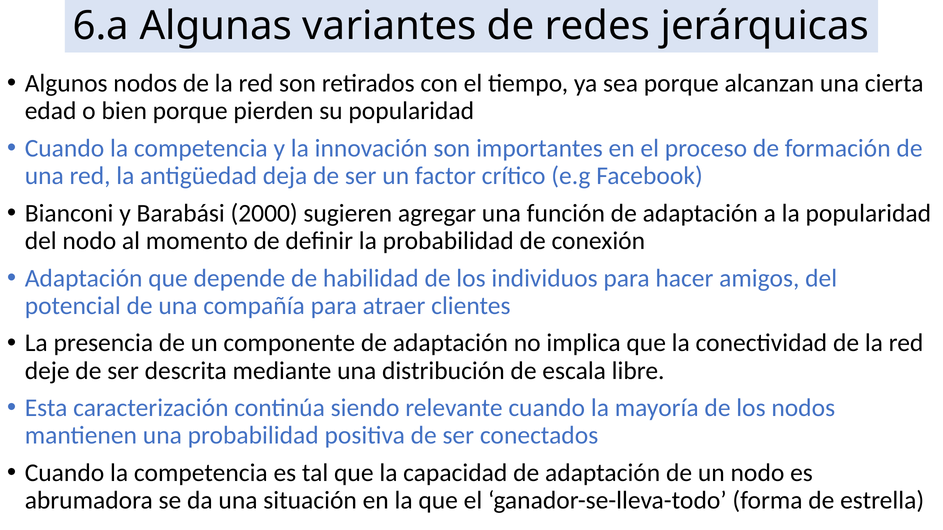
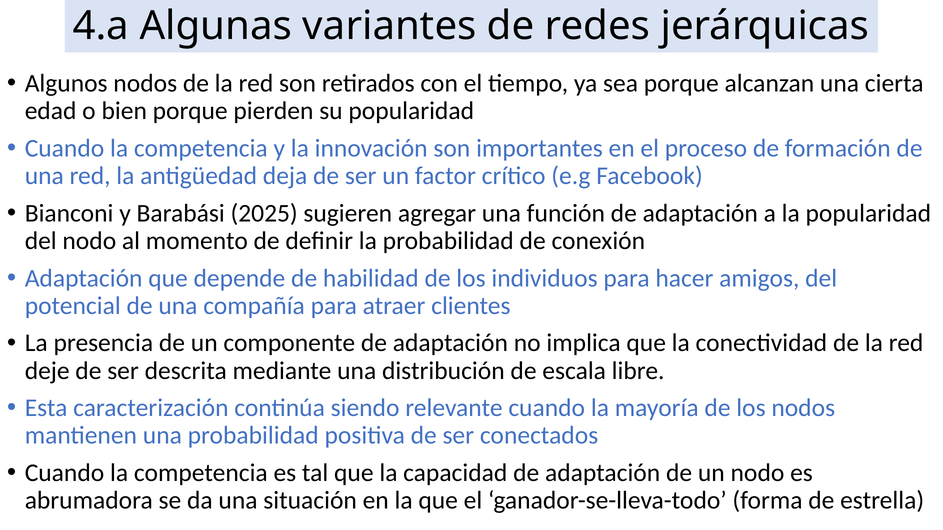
6.a: 6.a -> 4.a
2000: 2000 -> 2025
